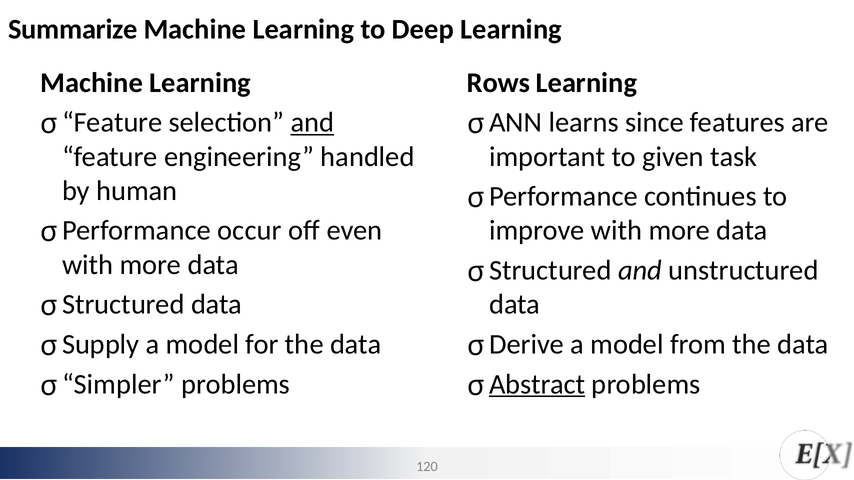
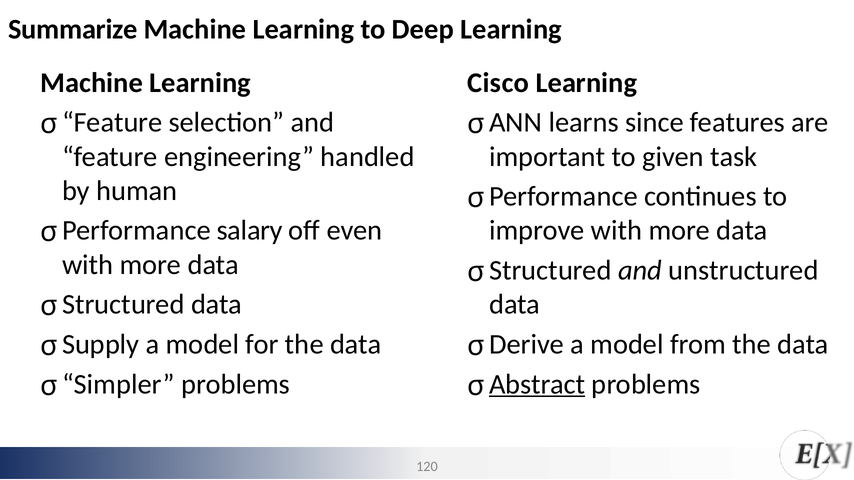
Rows: Rows -> Cisco
and at (312, 123) underline: present -> none
occur: occur -> salary
